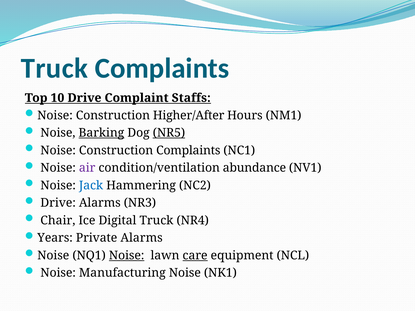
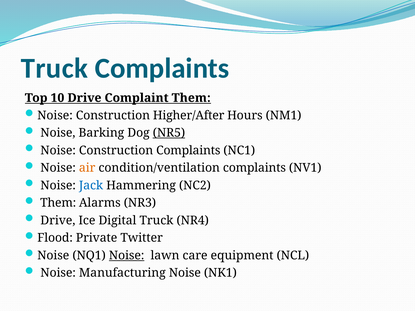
Complaint Staffs: Staffs -> Them
Barking underline: present -> none
air colour: purple -> orange
condition/ventilation abundance: abundance -> complaints
Drive at (58, 203): Drive -> Them
Chair at (58, 221): Chair -> Drive
Years: Years -> Flood
Private Alarms: Alarms -> Twitter
care underline: present -> none
